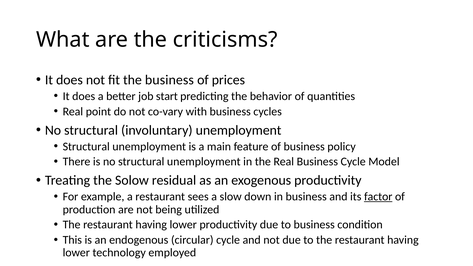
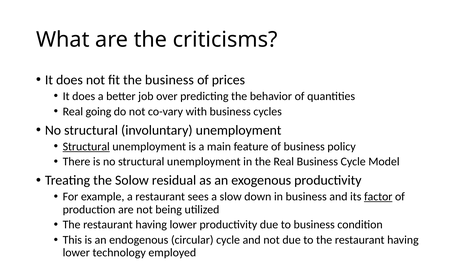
start: start -> over
point: point -> going
Structural at (86, 147) underline: none -> present
